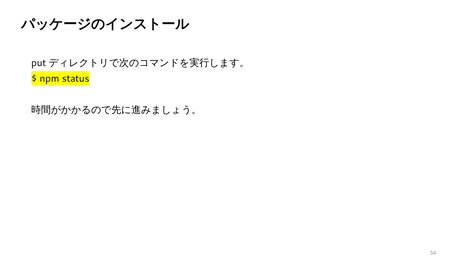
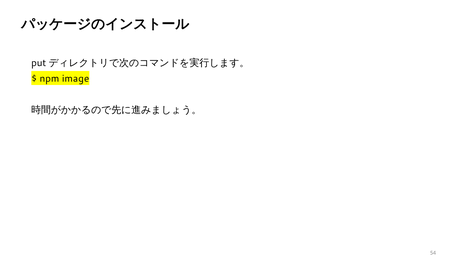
status: status -> image
